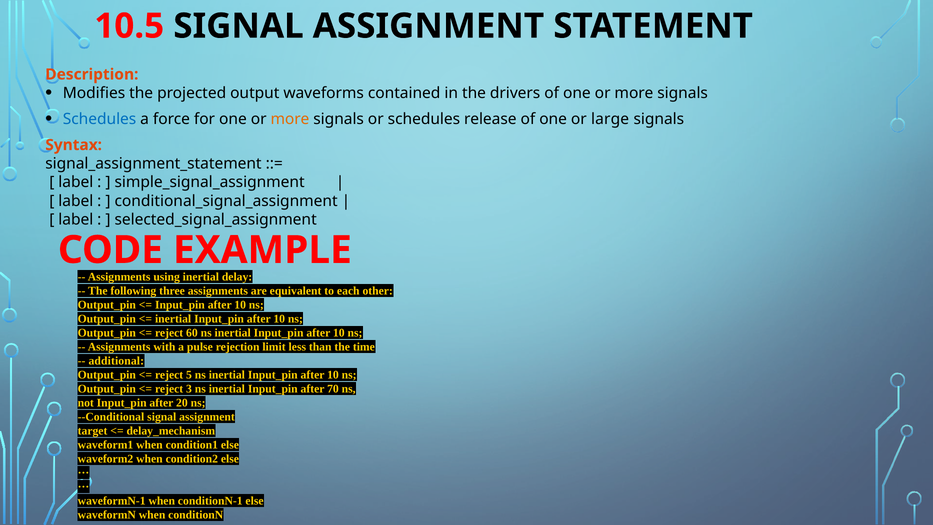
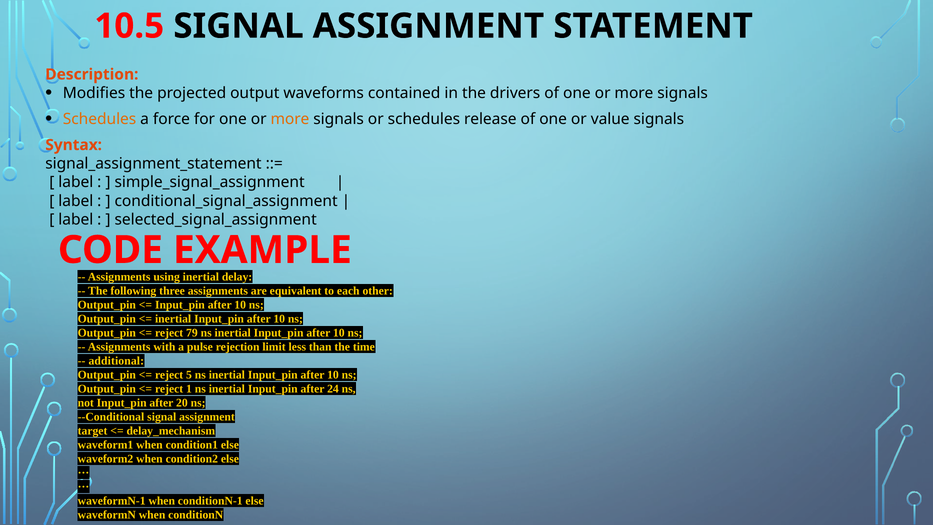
Schedules at (100, 119) colour: blue -> orange
large: large -> value
60: 60 -> 79
3: 3 -> 1
70: 70 -> 24
